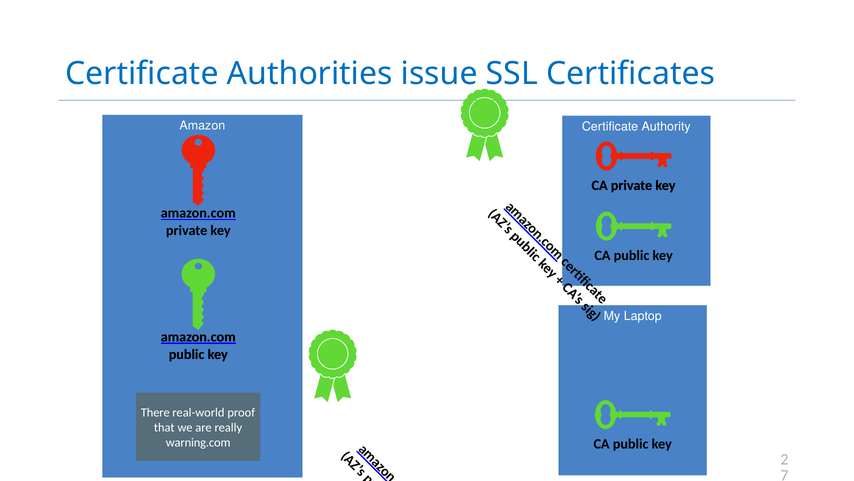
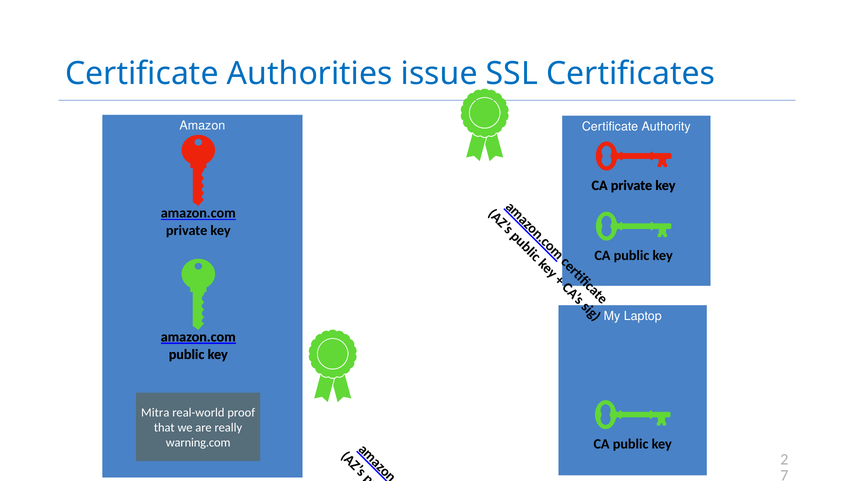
There: There -> Mitra
